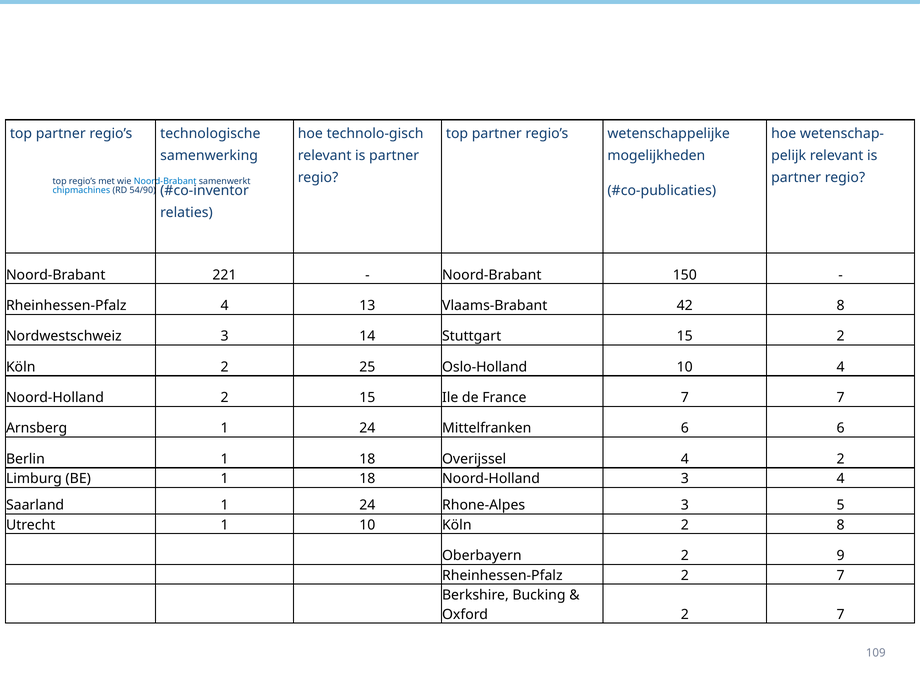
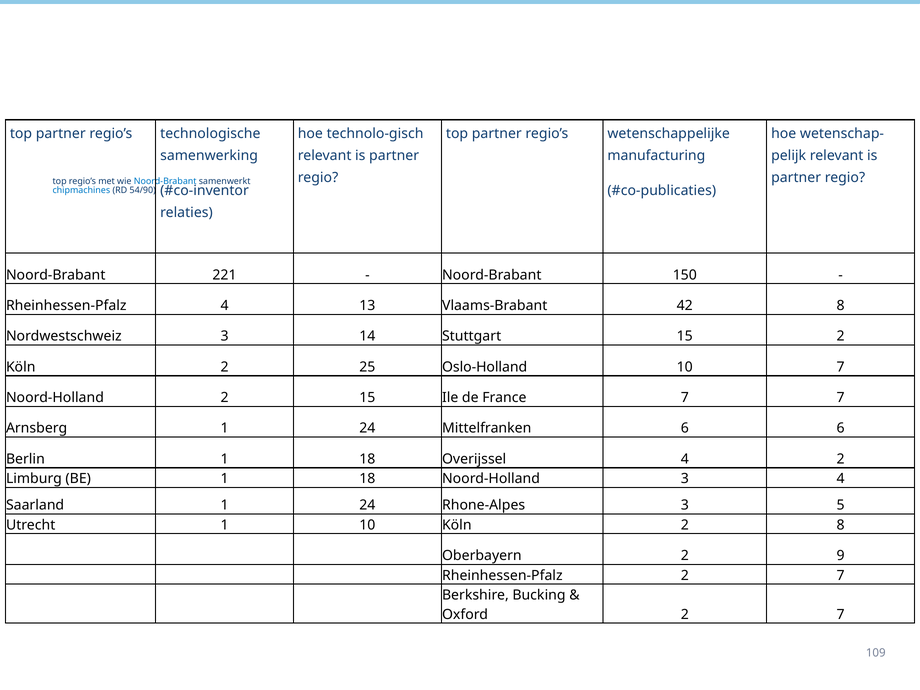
mogelijkheden: mogelijkheden -> manufacturing
10 4: 4 -> 7
